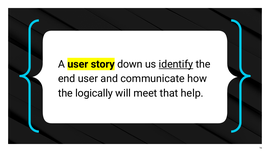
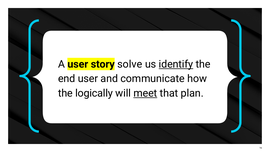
down: down -> solve
meet underline: none -> present
help: help -> plan
